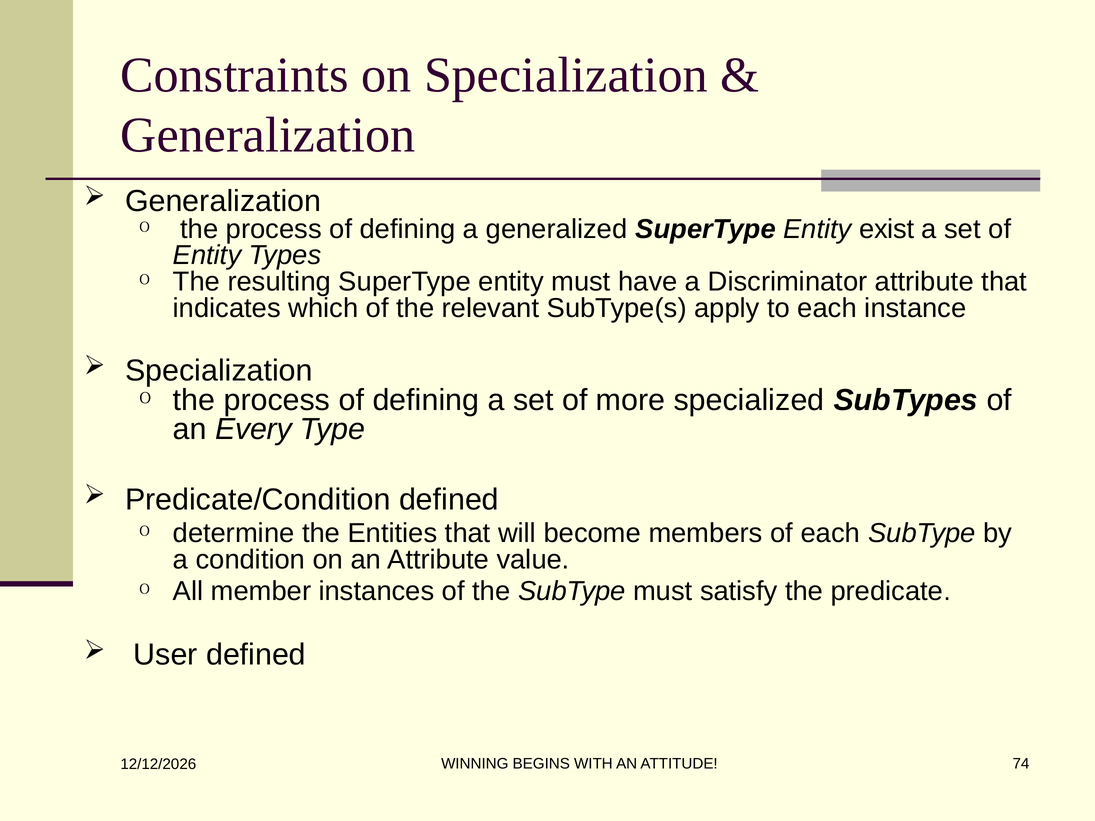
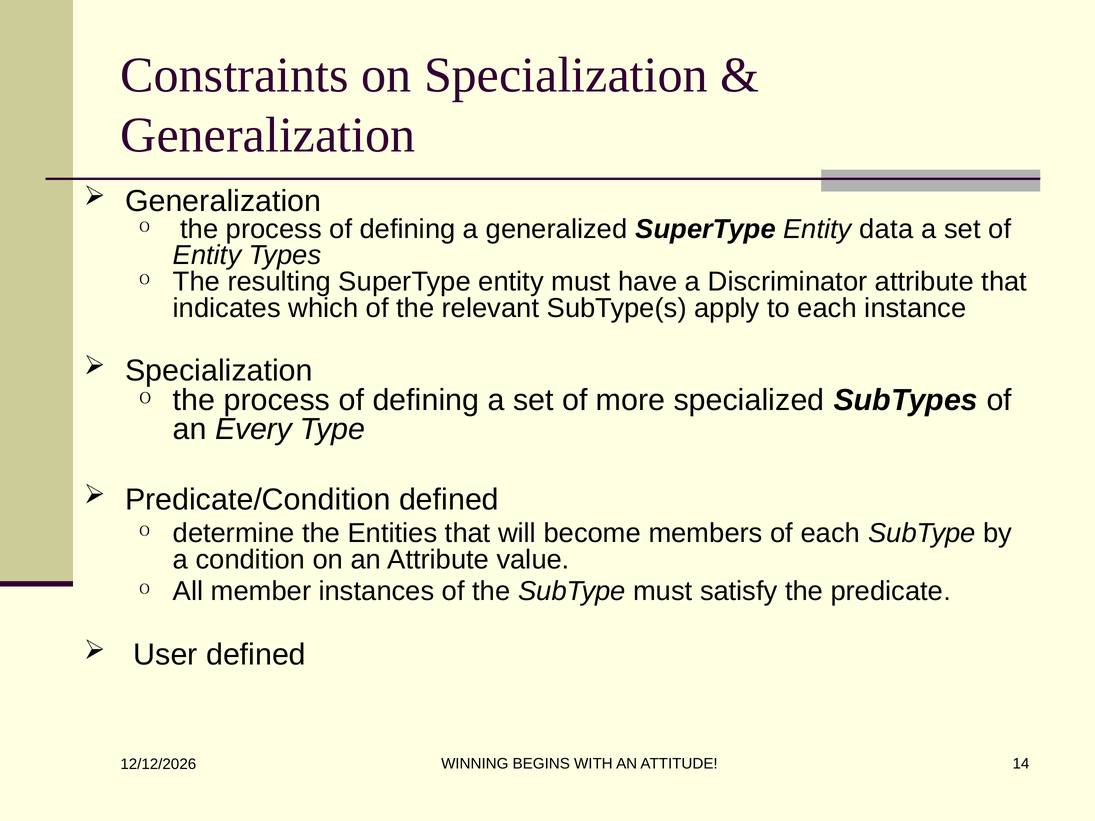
exist: exist -> data
74: 74 -> 14
